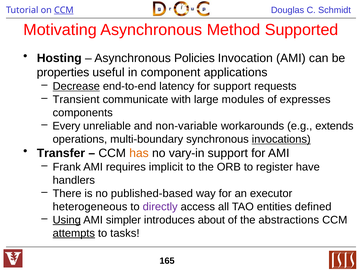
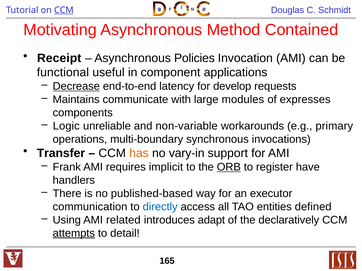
Supported: Supported -> Contained
Hosting: Hosting -> Receipt
properties: properties -> functional
for support: support -> develop
Transient: Transient -> Maintains
Every: Every -> Logic
extends: extends -> primary
invocations underline: present -> none
ORB underline: none -> present
heterogeneous: heterogeneous -> communication
directly colour: purple -> blue
Using underline: present -> none
simpler: simpler -> related
about: about -> adapt
abstractions: abstractions -> declaratively
tasks: tasks -> detail
